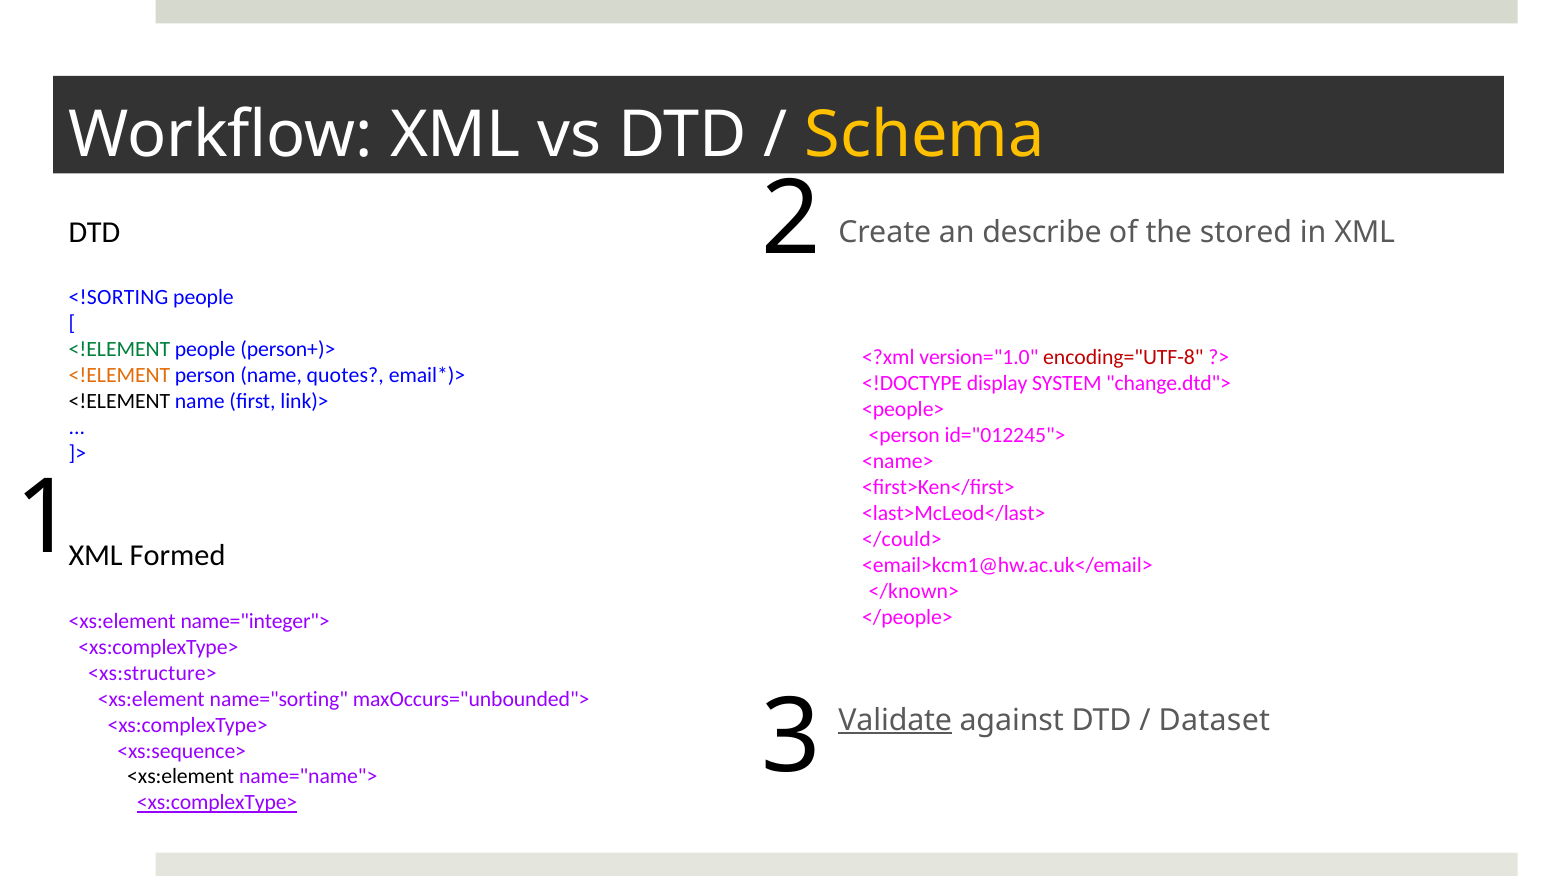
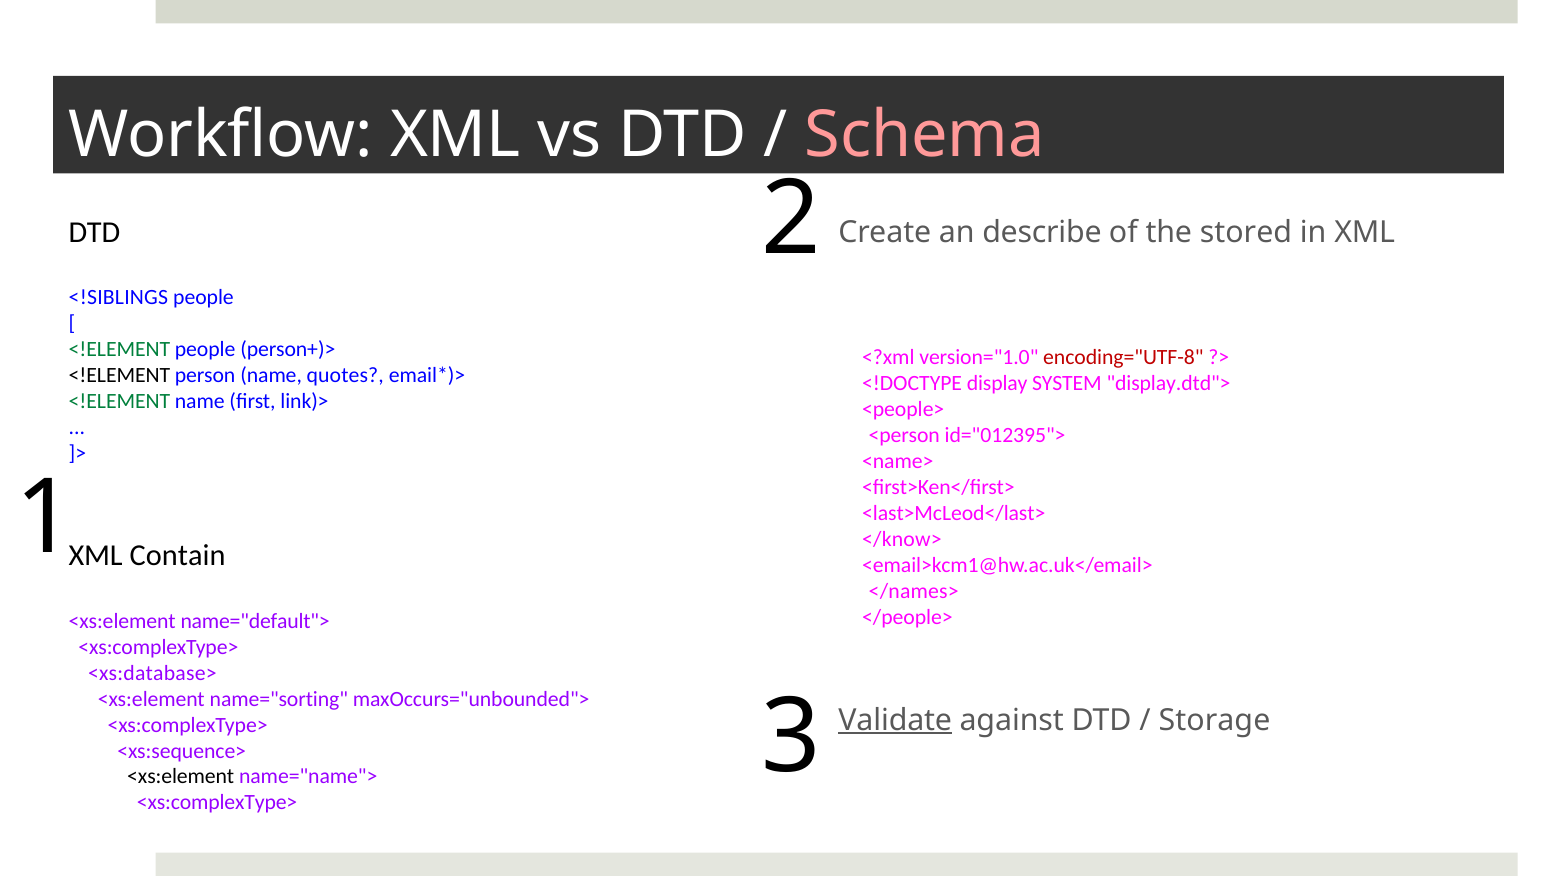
Schema colour: yellow -> pink
<!SORTING: <!SORTING -> <!SIBLINGS
<!ELEMENT at (119, 375) colour: orange -> black
change.dtd">: change.dtd"> -> display.dtd">
<!ELEMENT at (119, 401) colour: black -> green
id="012245">: id="012245"> -> id="012395">
</could>: </could> -> </know>
Formed: Formed -> Contain
</known>: </known> -> </names>
name="integer">: name="integer"> -> name="default">
<xs:structure>: <xs:structure> -> <xs:database>
Dataset: Dataset -> Storage
<xs:complexType> at (217, 803) underline: present -> none
